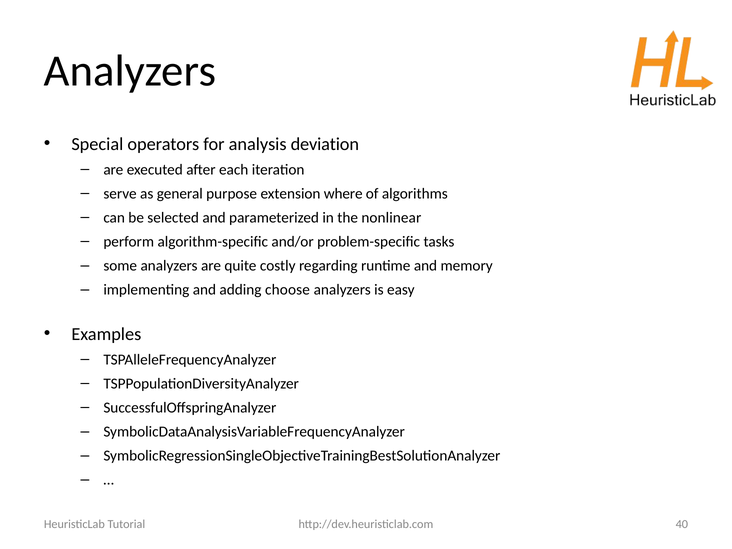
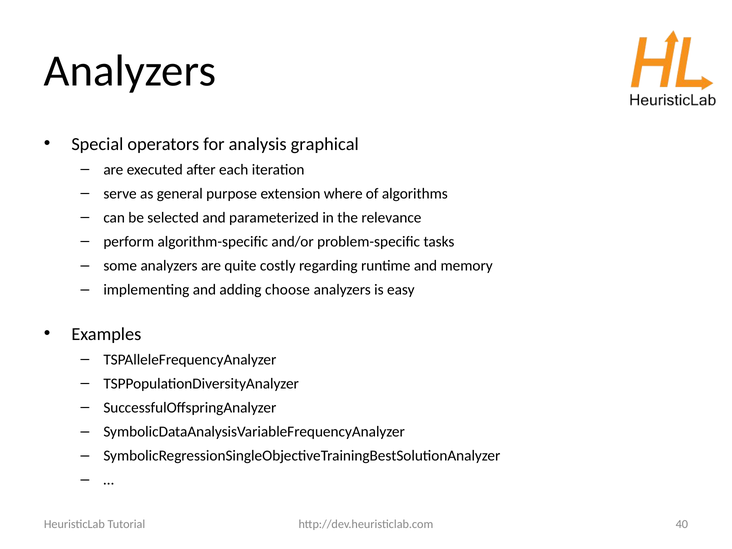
deviation: deviation -> graphical
nonlinear: nonlinear -> relevance
